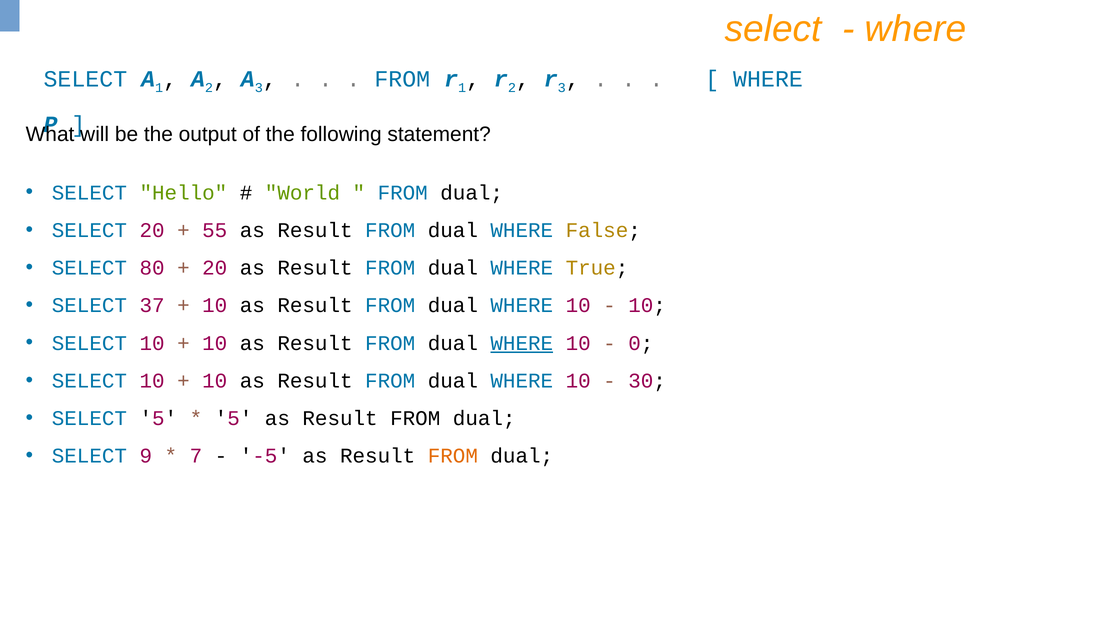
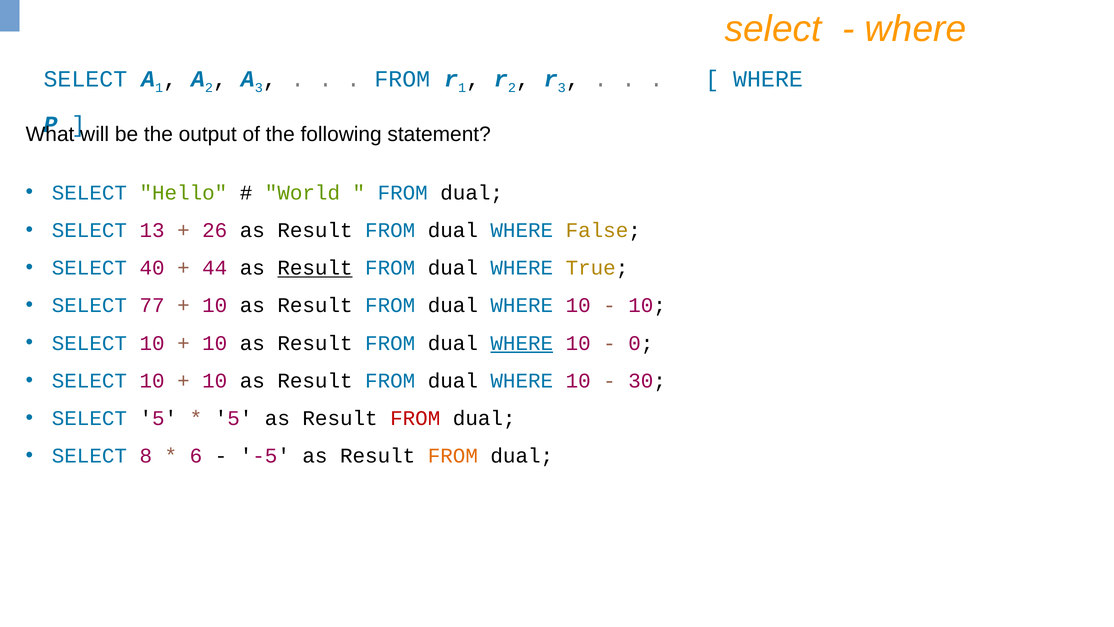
SELECT 20: 20 -> 13
55: 55 -> 26
80: 80 -> 40
20 at (215, 268): 20 -> 44
Result at (315, 268) underline: none -> present
37: 37 -> 77
FROM at (415, 418) colour: black -> red
9: 9 -> 8
7: 7 -> 6
